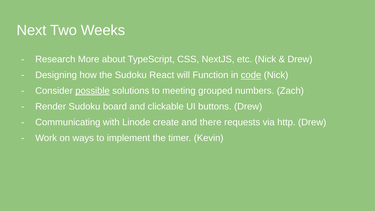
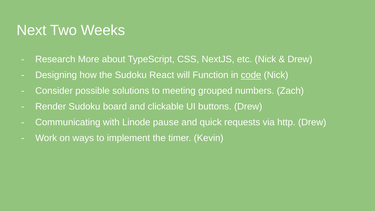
possible underline: present -> none
create: create -> pause
there: there -> quick
